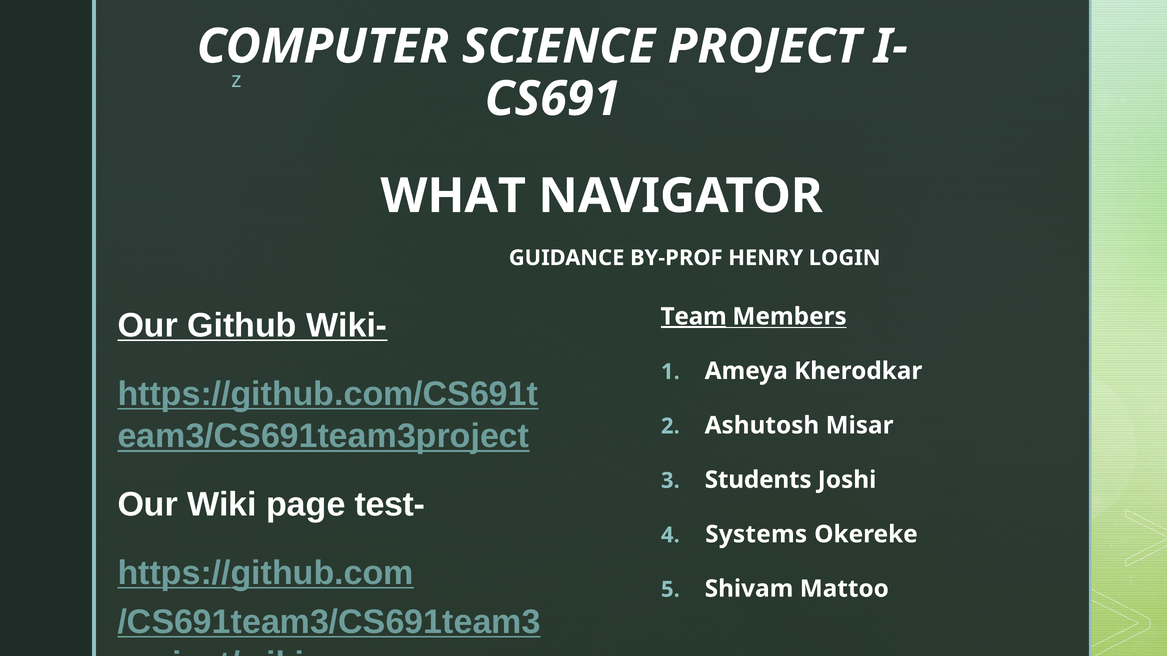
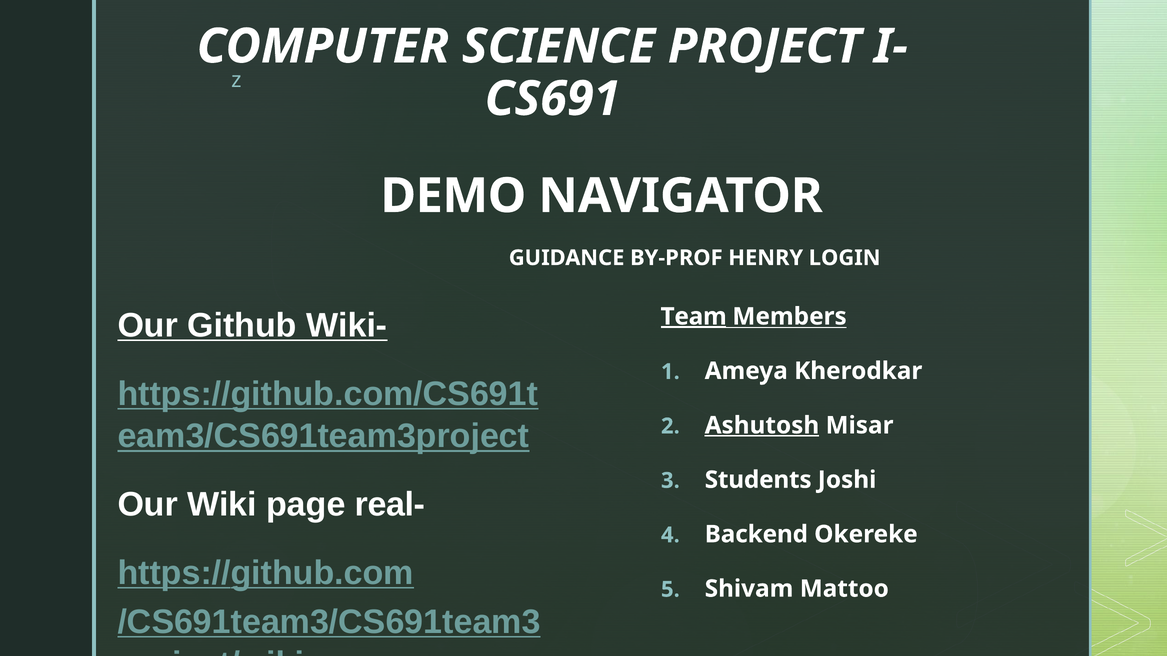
WHAT: WHAT -> DEMO
Ashutosh underline: none -> present
test-: test- -> real-
Systems: Systems -> Backend
